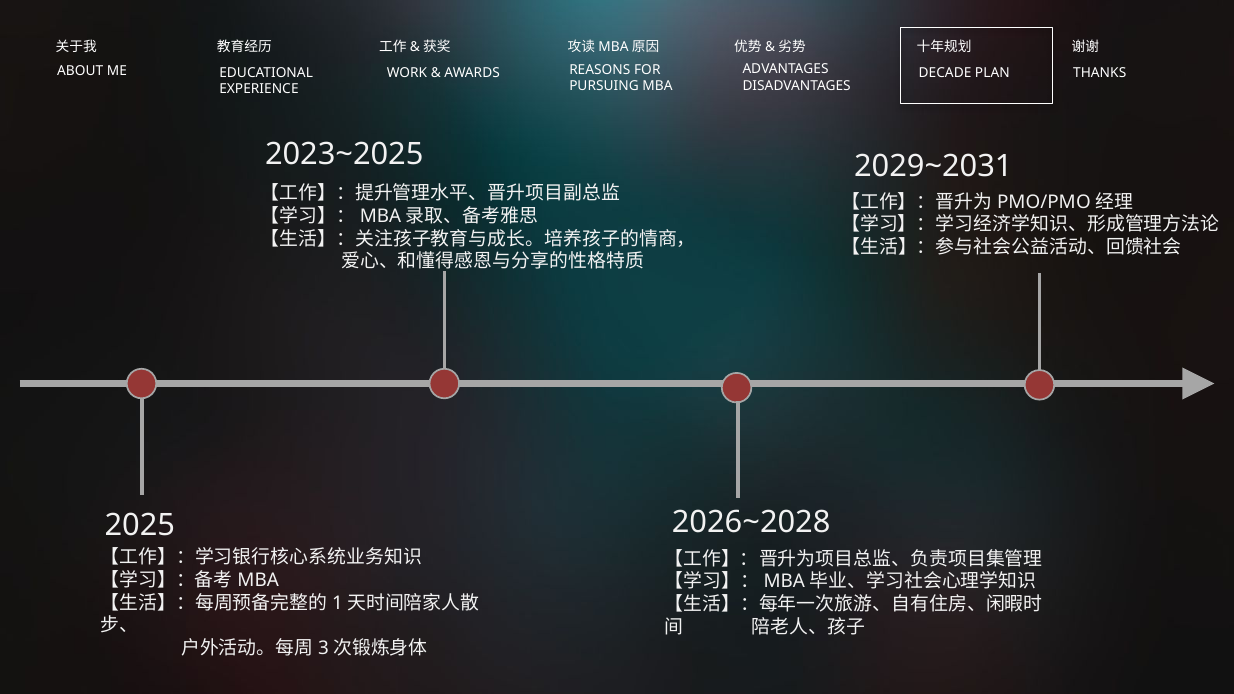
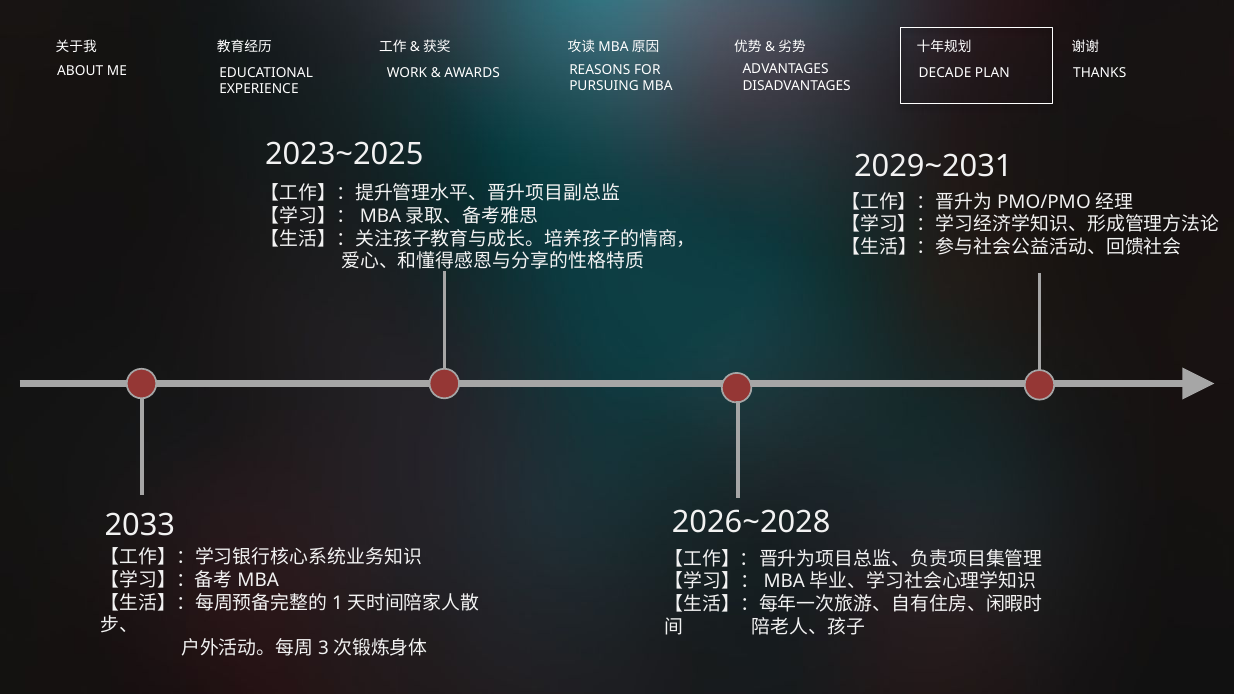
2025: 2025 -> 2033
